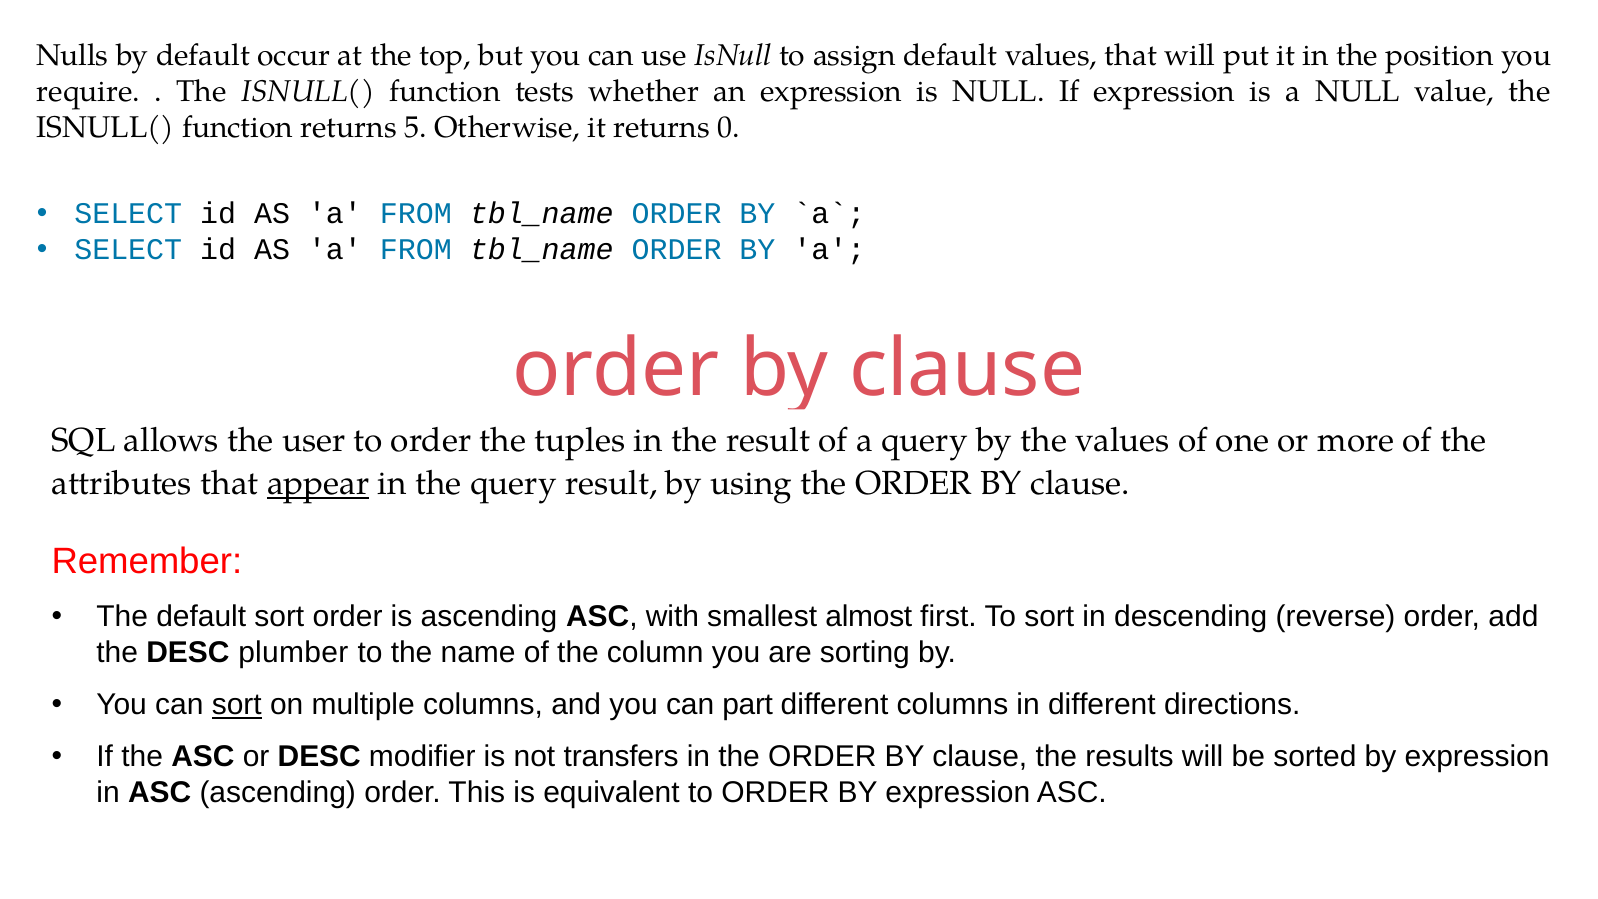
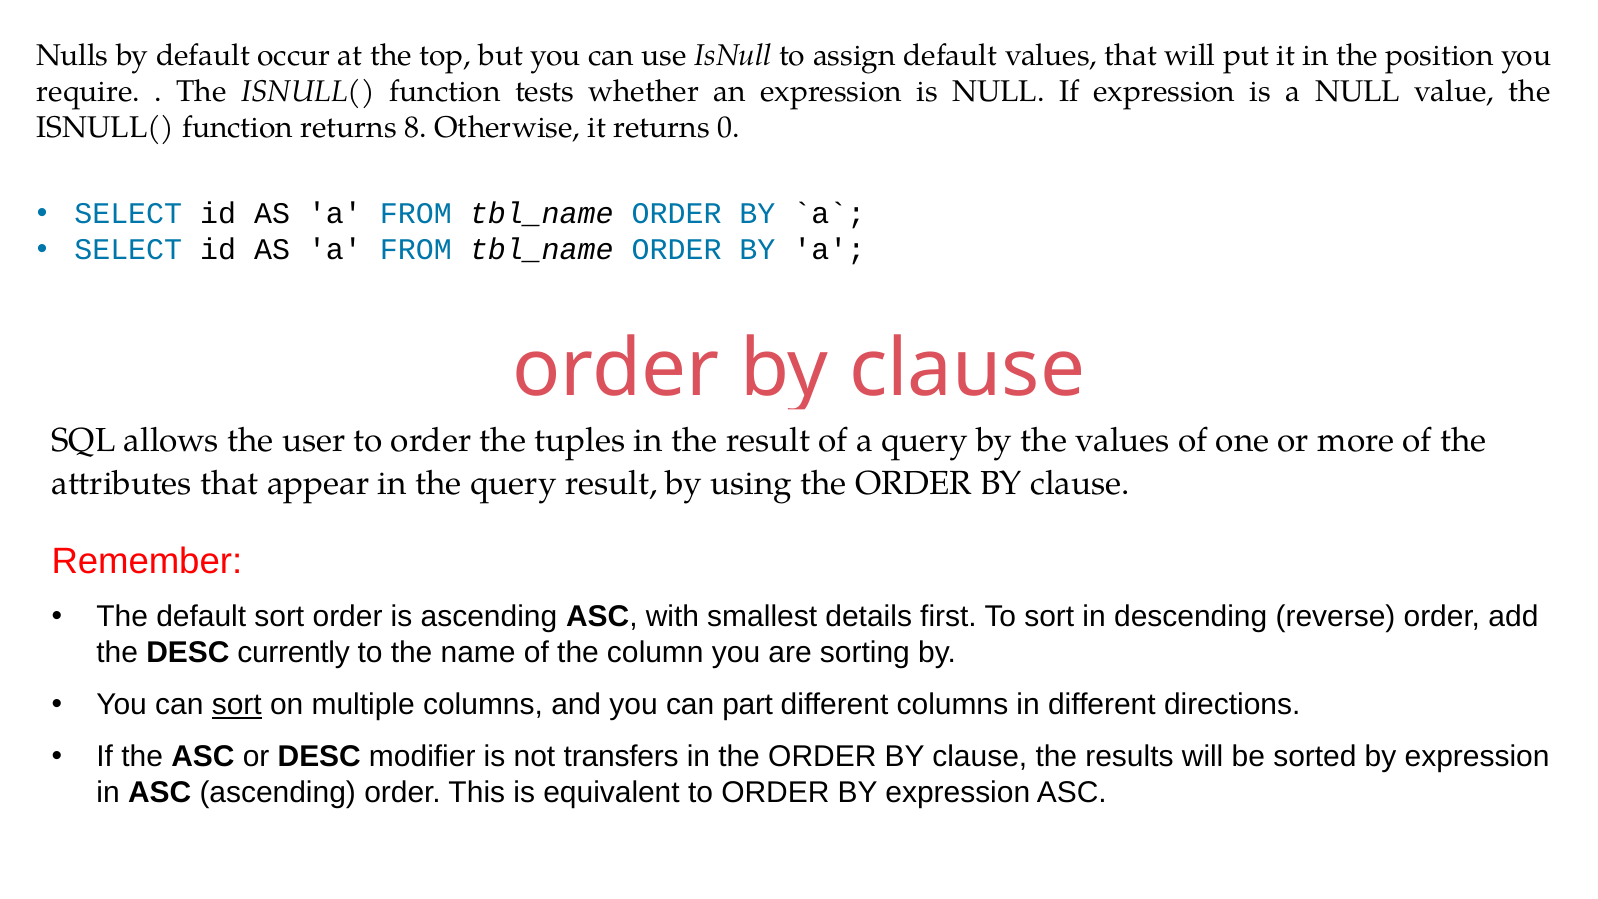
5: 5 -> 8
appear underline: present -> none
almost: almost -> details
plumber: plumber -> currently
